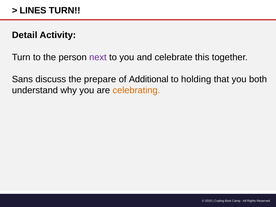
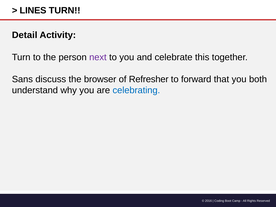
prepare: prepare -> browser
Additional: Additional -> Refresher
holding: holding -> forward
celebrating colour: orange -> blue
